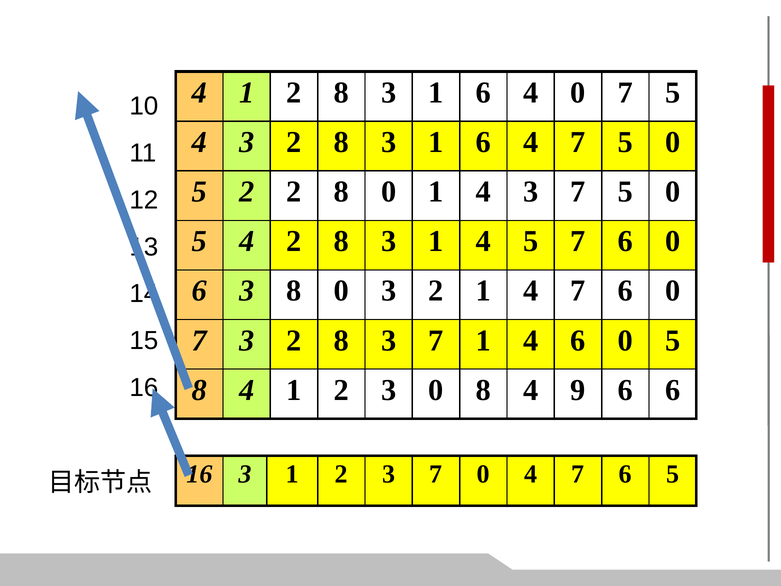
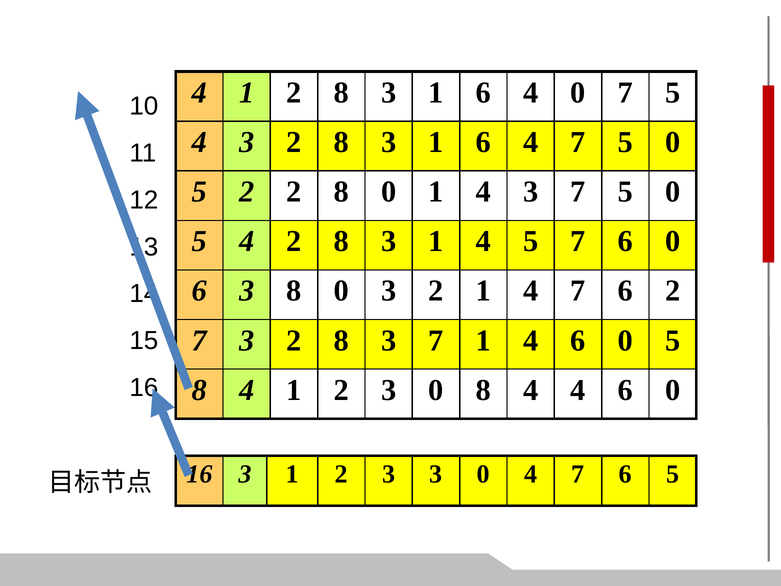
4 7 6 0: 0 -> 2
4 9: 9 -> 4
6 at (673, 390): 6 -> 0
2 3 7: 7 -> 3
